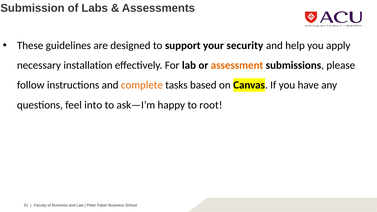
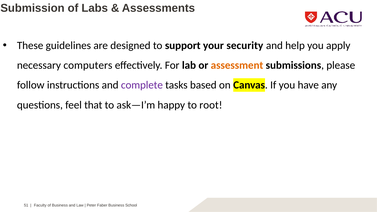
installation: installation -> computers
complete colour: orange -> purple
into: into -> that
